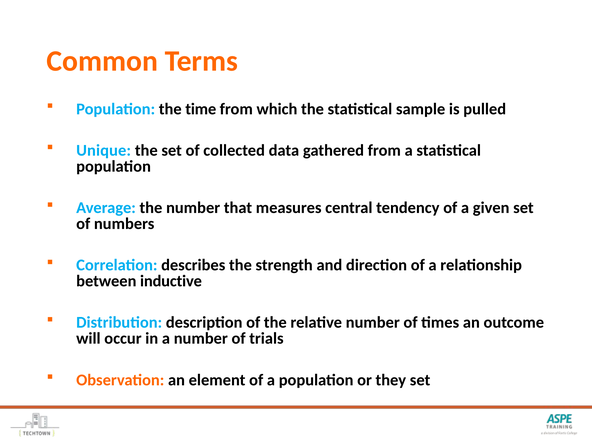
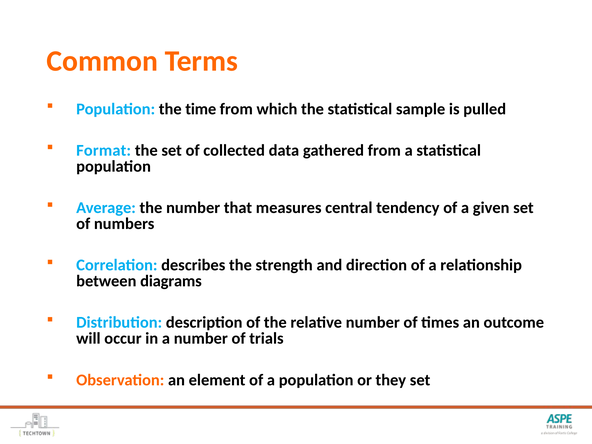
Unique: Unique -> Format
inductive: inductive -> diagrams
